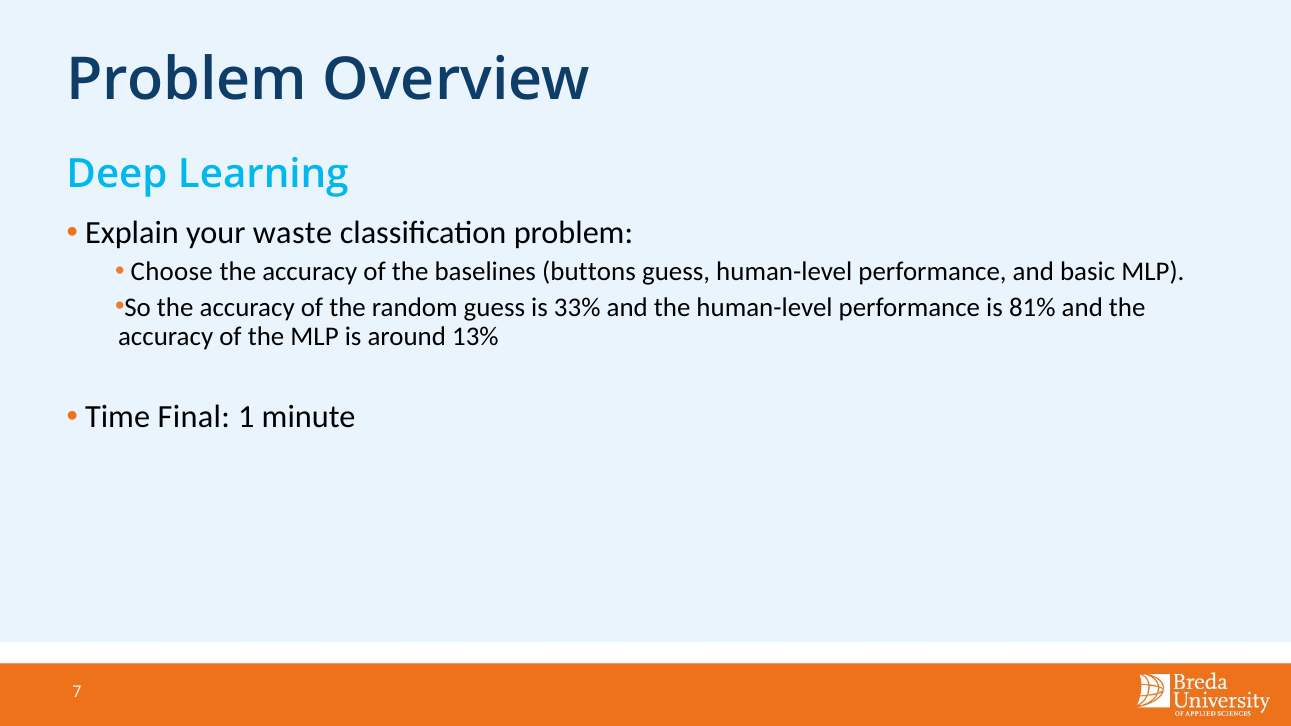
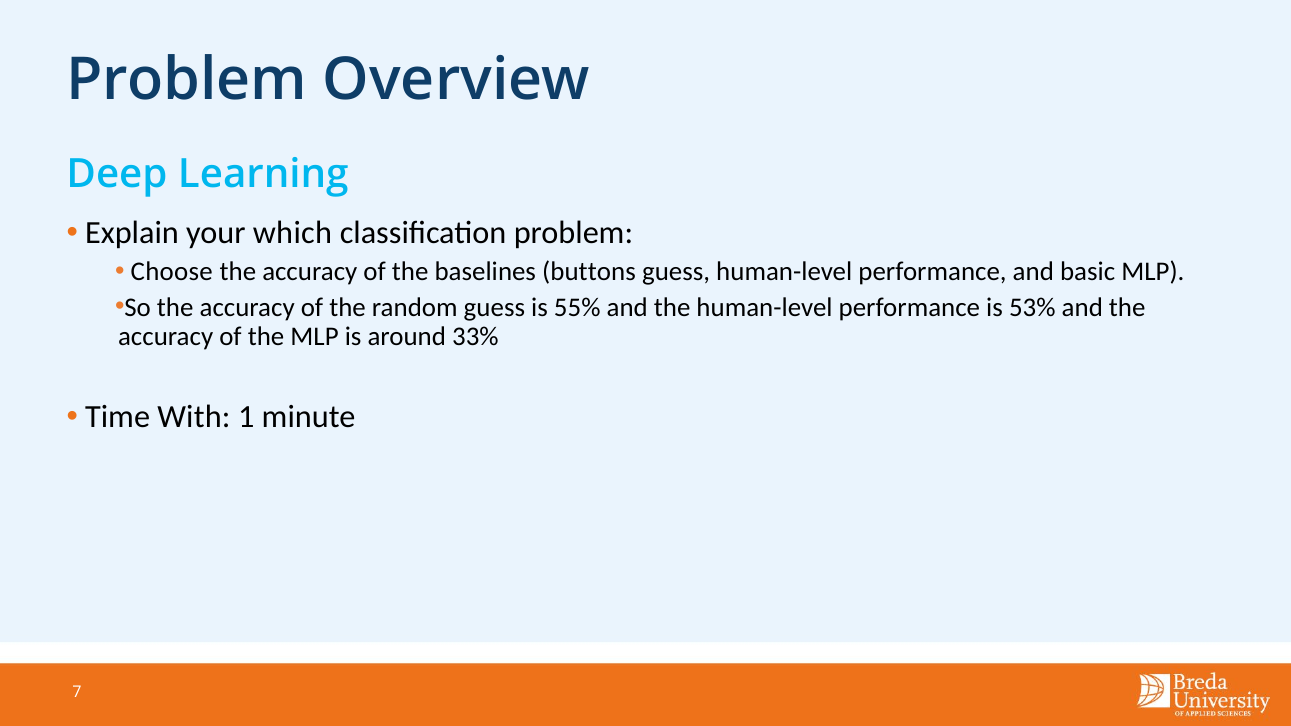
waste: waste -> which
33%: 33% -> 55%
81%: 81% -> 53%
13%: 13% -> 33%
Final: Final -> With
